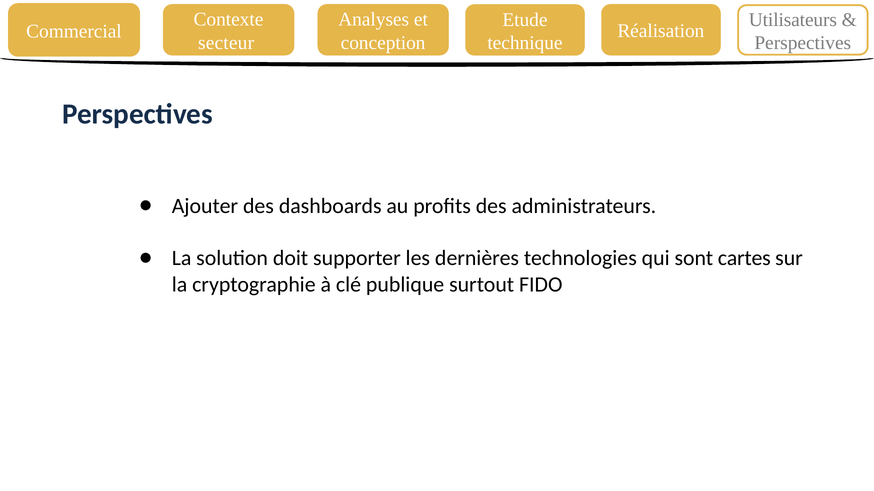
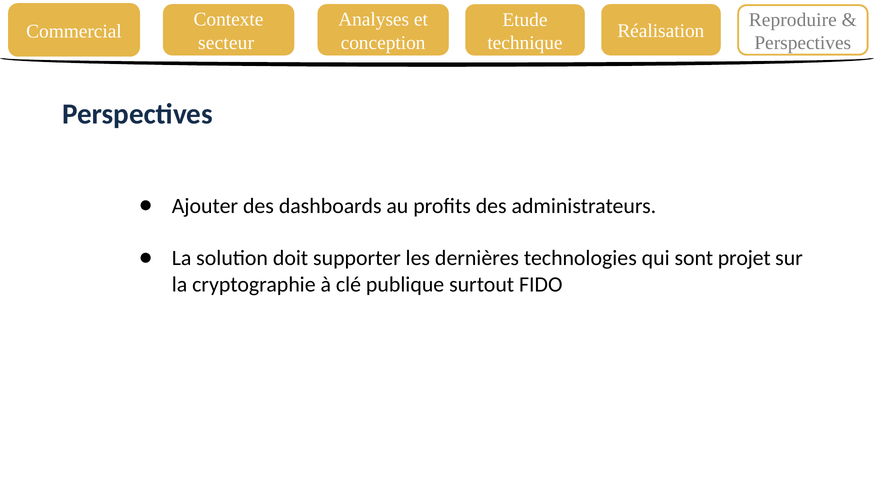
Utilisateurs: Utilisateurs -> Reproduire
cartes: cartes -> projet
